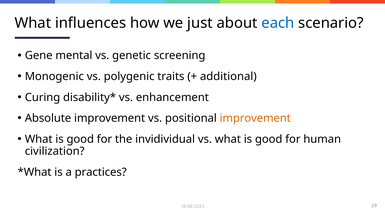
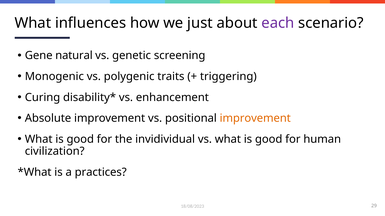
each colour: blue -> purple
mental: mental -> natural
additional: additional -> triggering
